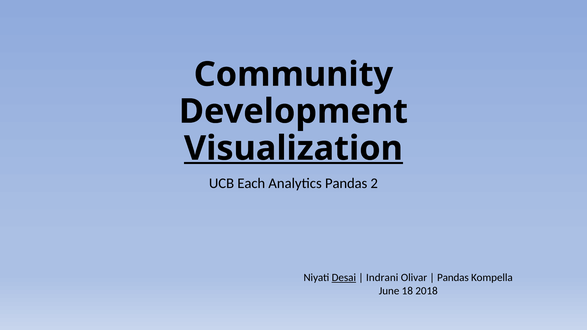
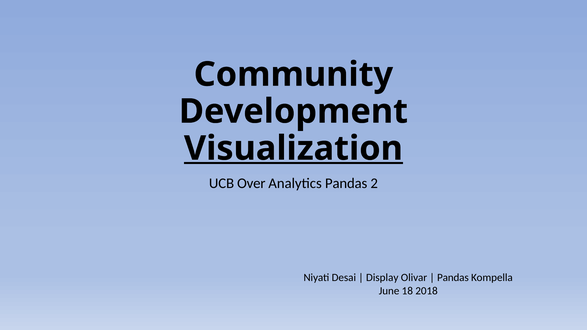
Each: Each -> Over
Desai underline: present -> none
Indrani: Indrani -> Display
